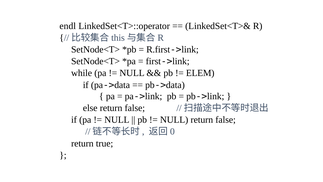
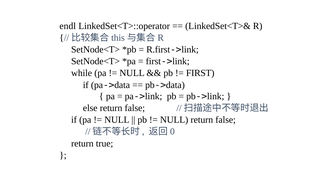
ELEM: ELEM -> FIRST
